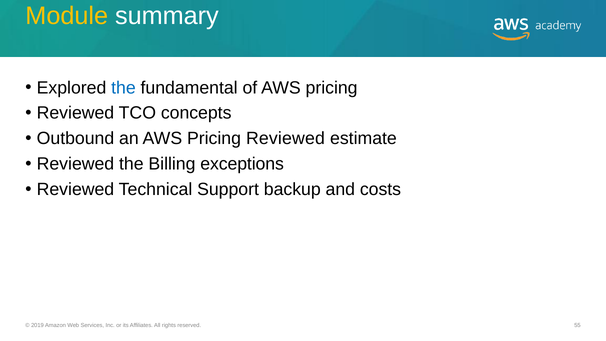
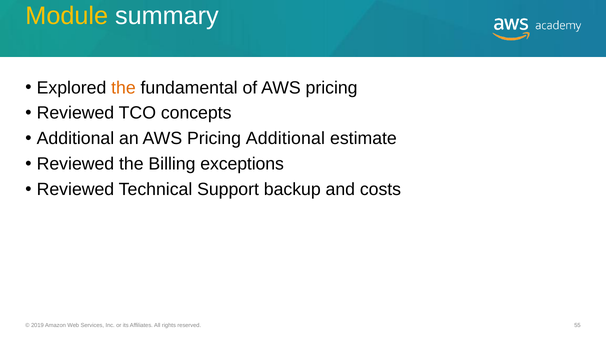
the at (123, 88) colour: blue -> orange
Outbound at (75, 138): Outbound -> Additional
Pricing Reviewed: Reviewed -> Additional
